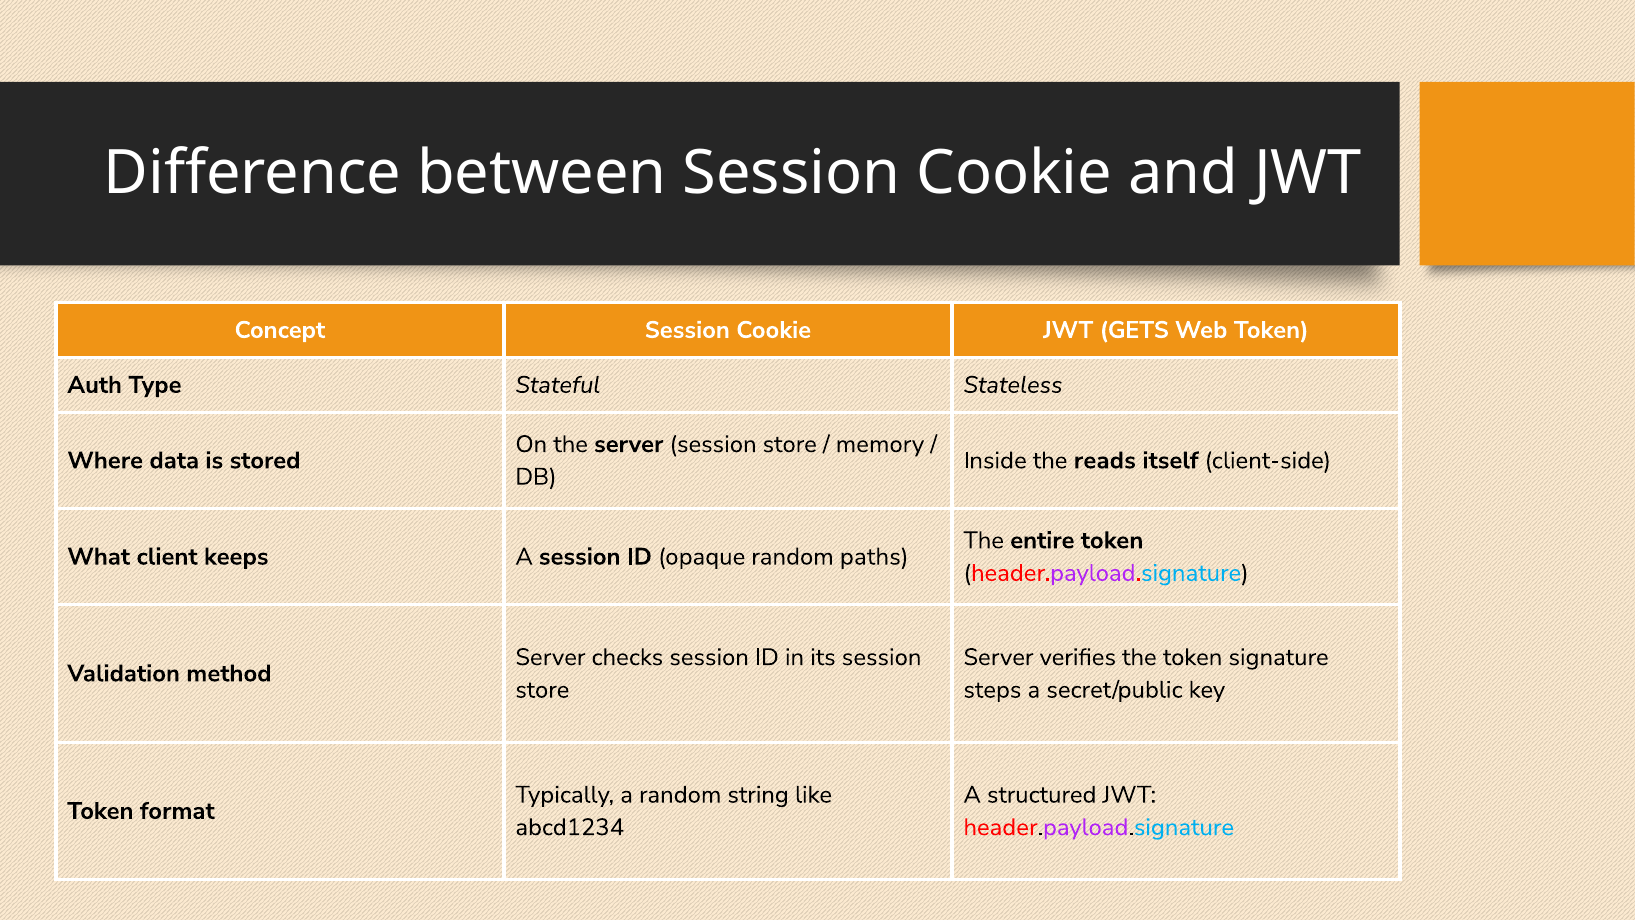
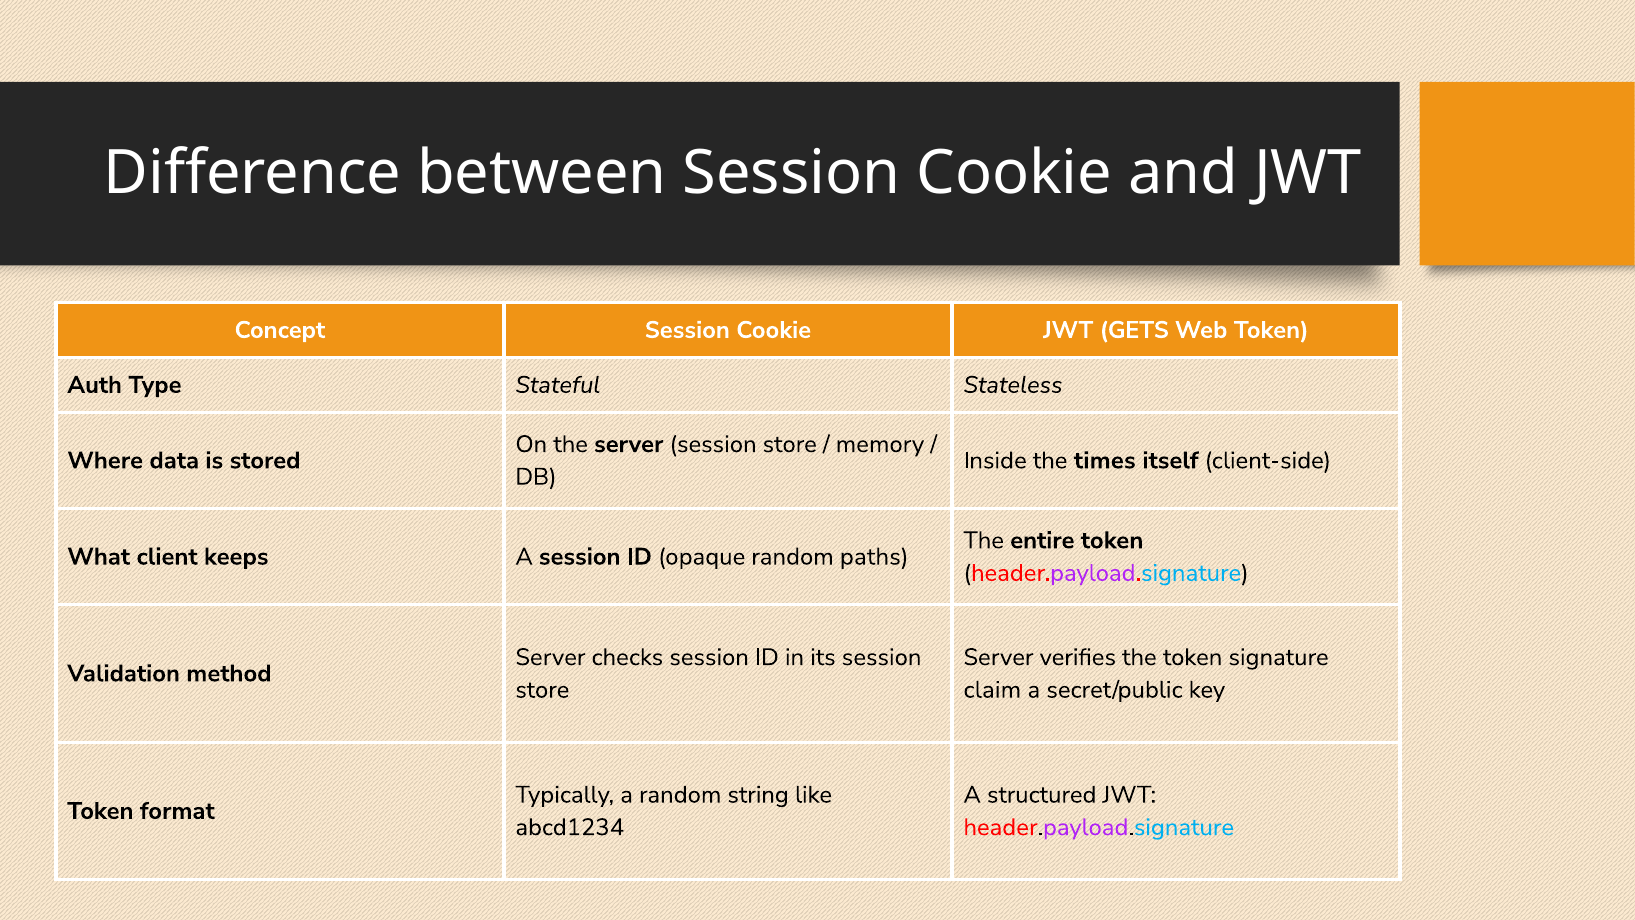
reads: reads -> times
steps: steps -> claim
